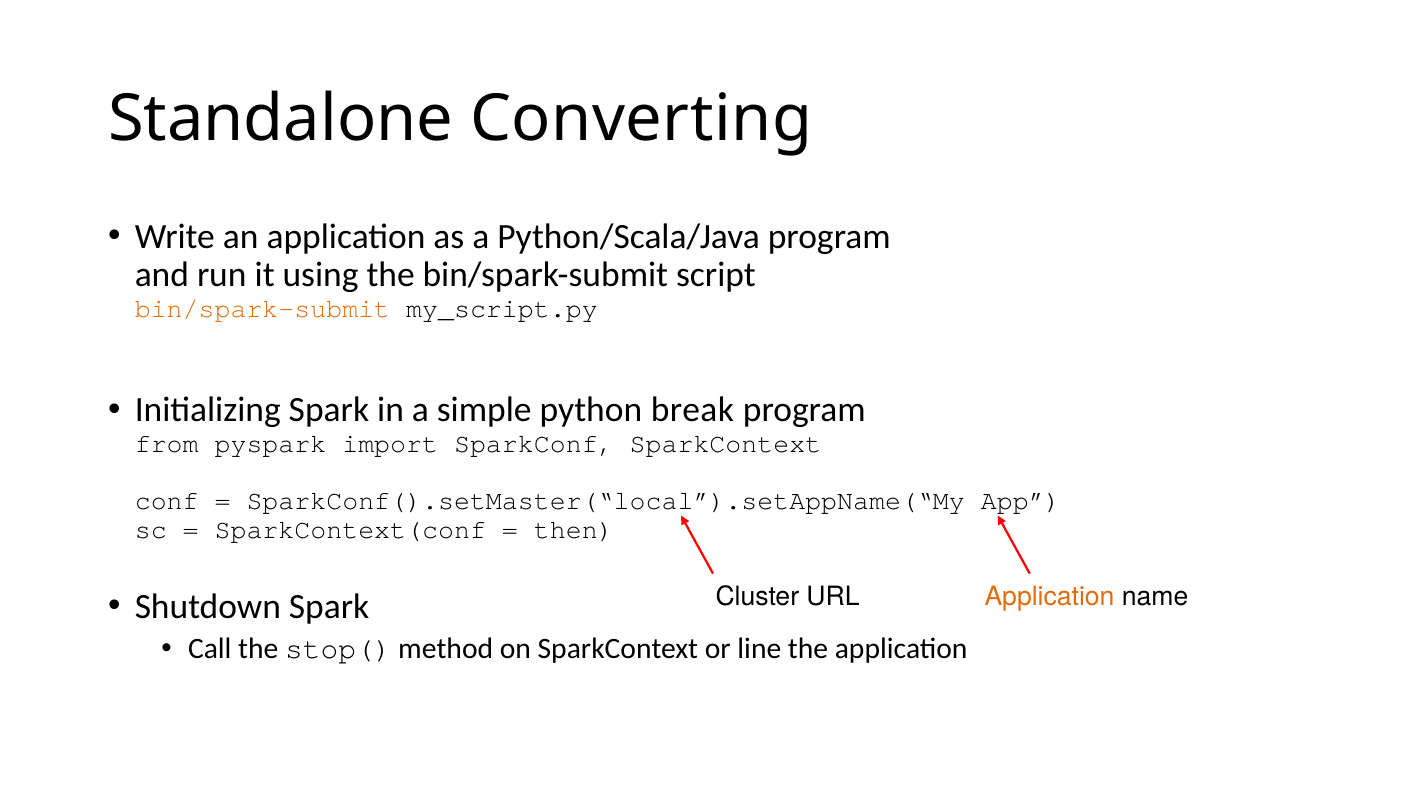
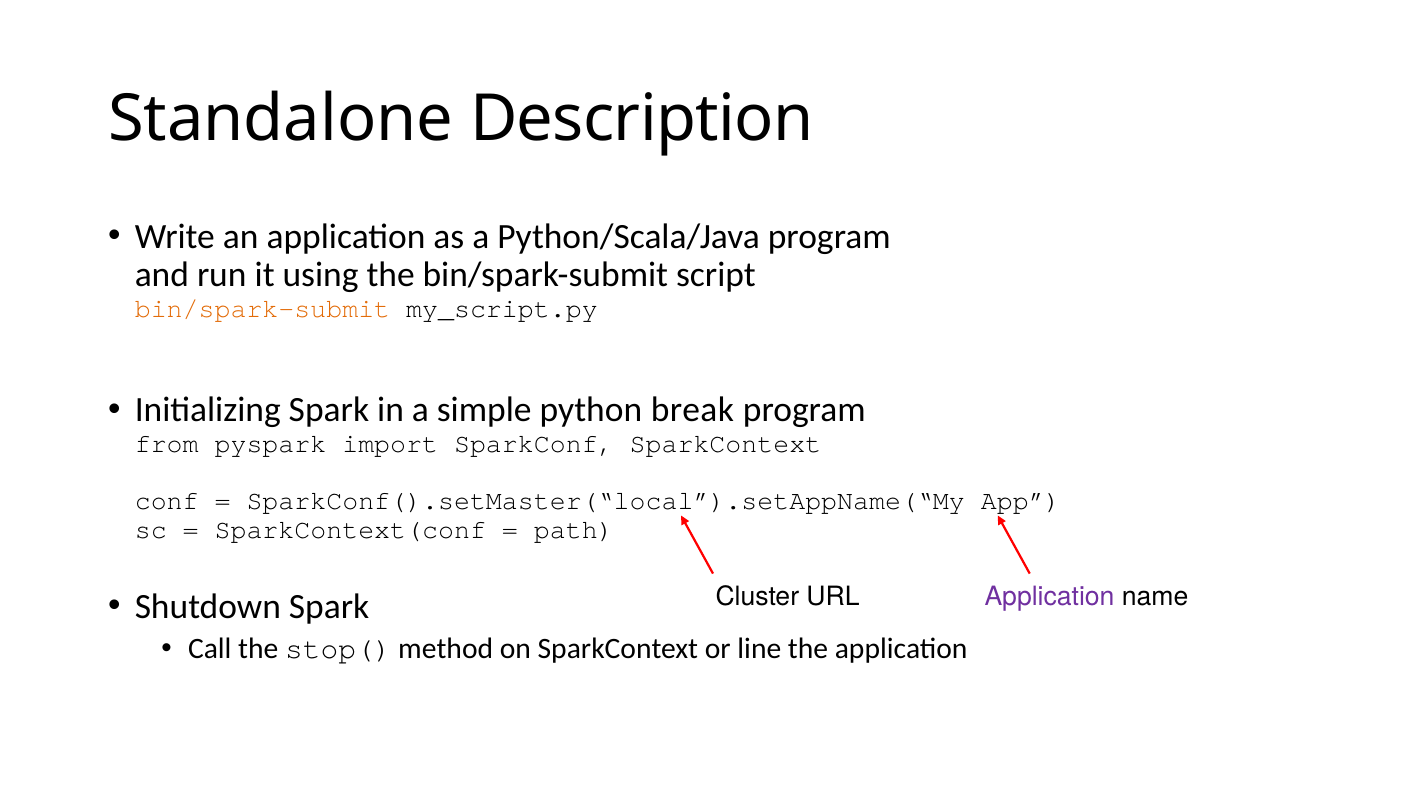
Converting: Converting -> Description
then: then -> path
Application at (1050, 597) colour: orange -> purple
